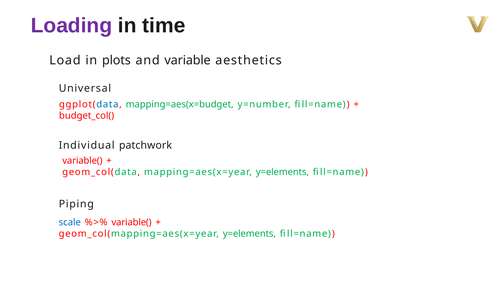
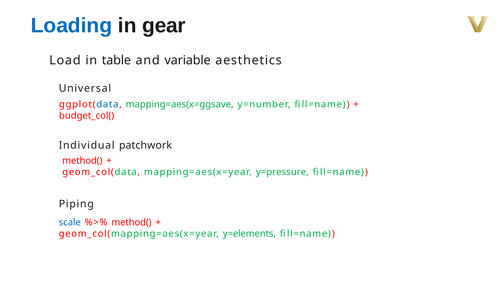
Loading colour: purple -> blue
time: time -> gear
plots: plots -> table
mapping=aes(x=budget: mapping=aes(x=budget -> mapping=aes(x=ggsave
variable( at (82, 161): variable( -> method(
mapping=aes(x=year y=elements: y=elements -> y=pressure
variable( at (132, 222): variable( -> method(
